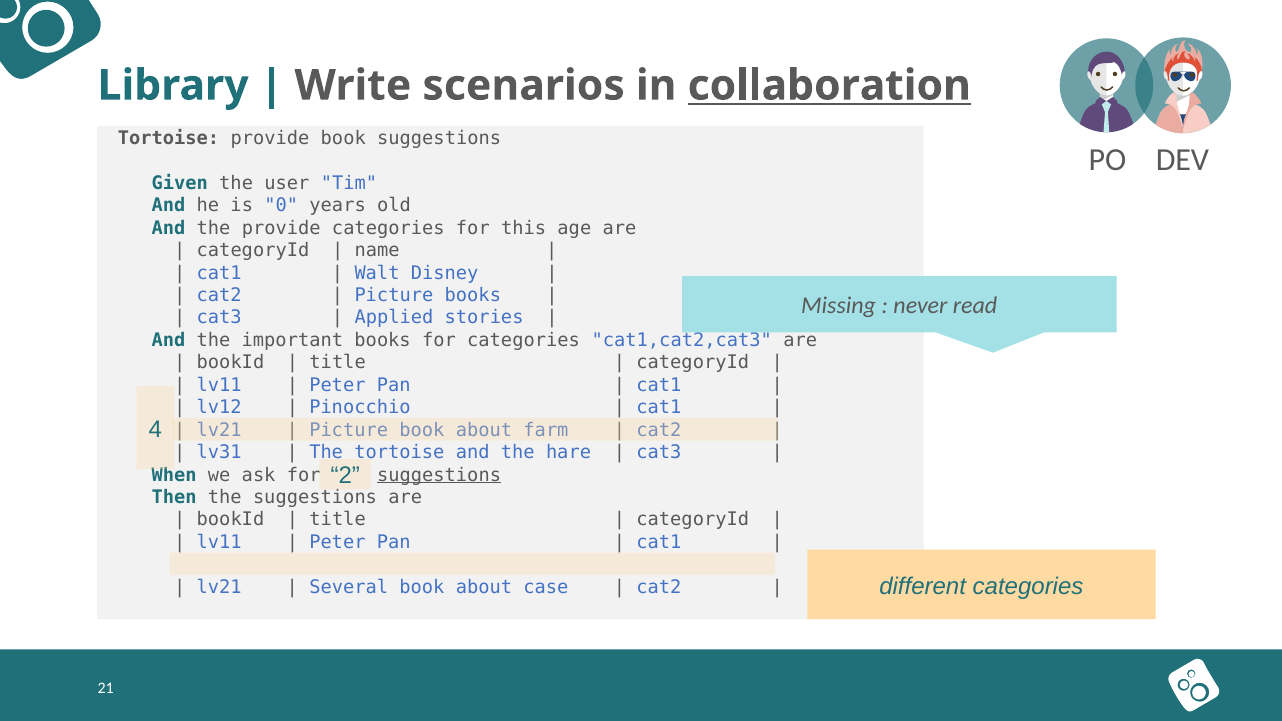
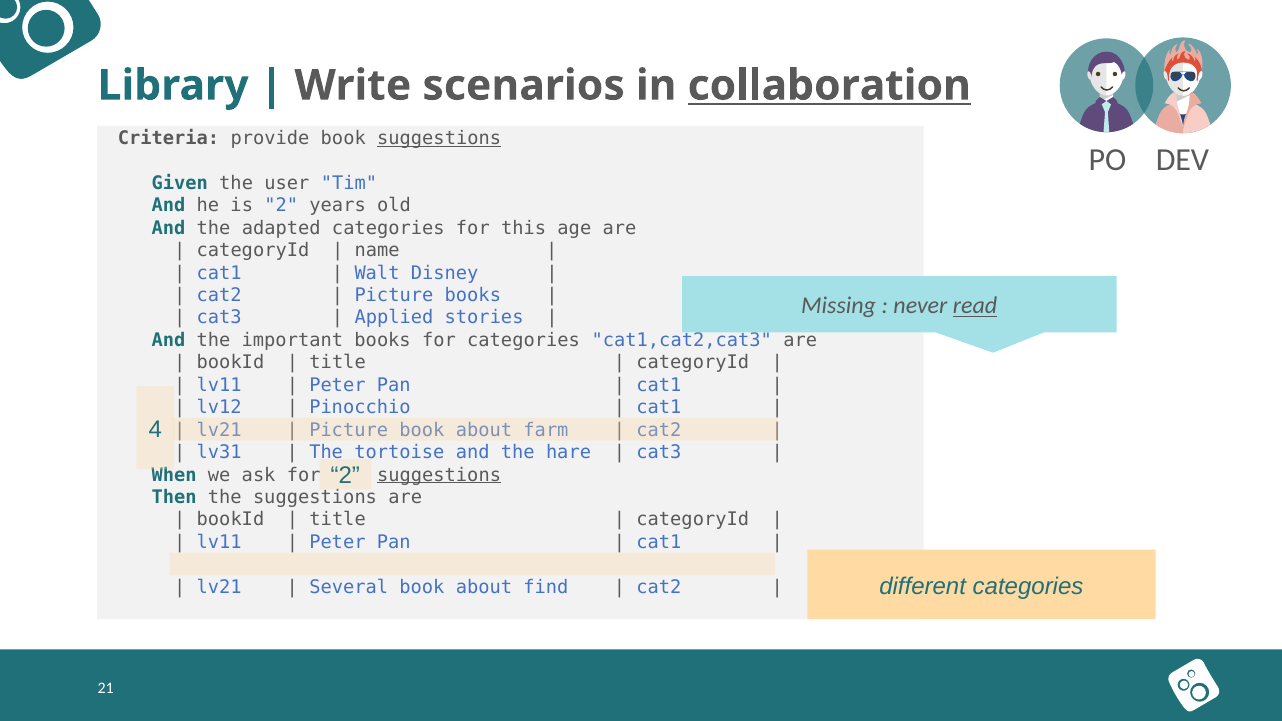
Tortoise at (168, 138): Tortoise -> Criteria
suggestions at (439, 138) underline: none -> present
is 0: 0 -> 2
the provide: provide -> adapted
read underline: none -> present
case: case -> find
